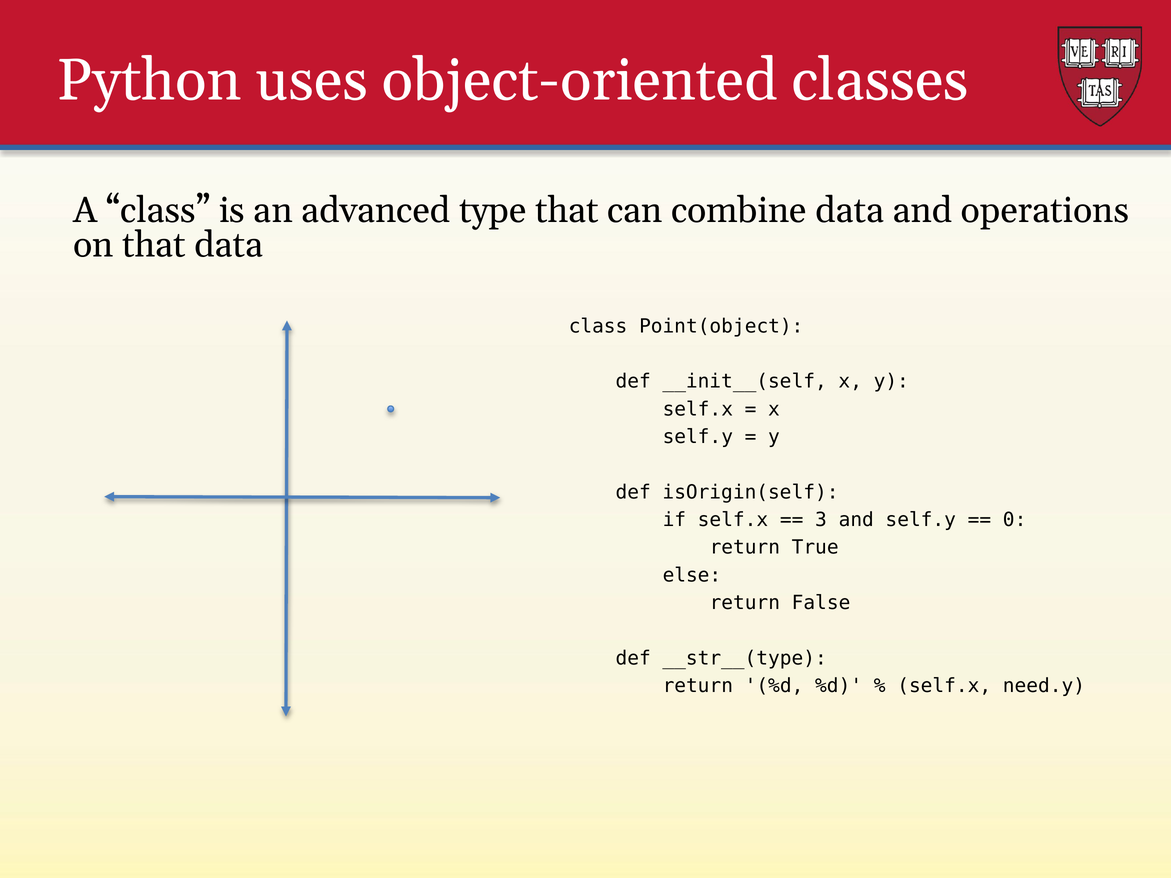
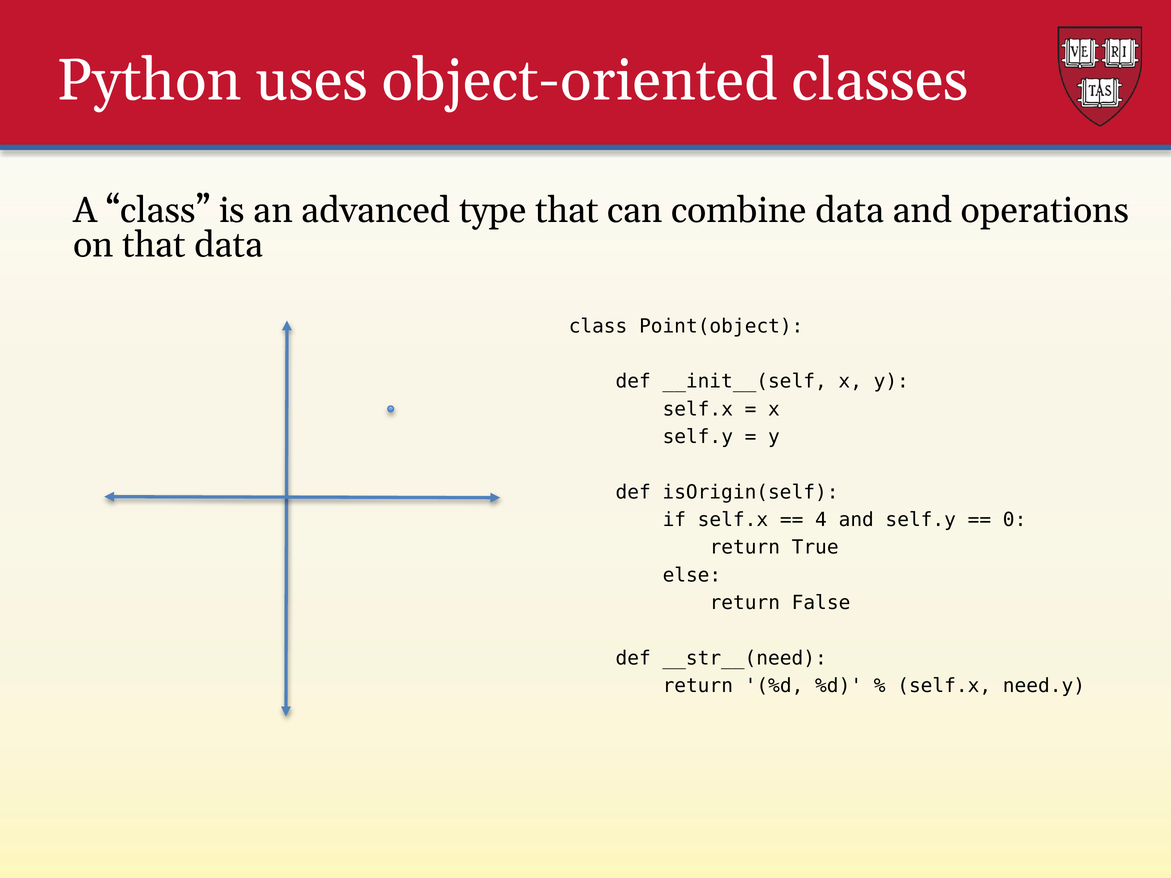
3: 3 -> 4
__str__(type: __str__(type -> __str__(need
